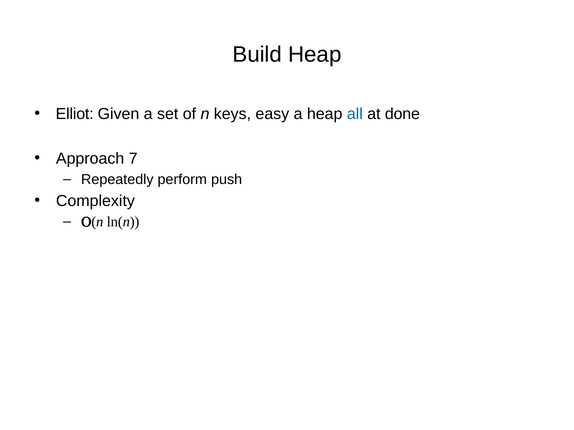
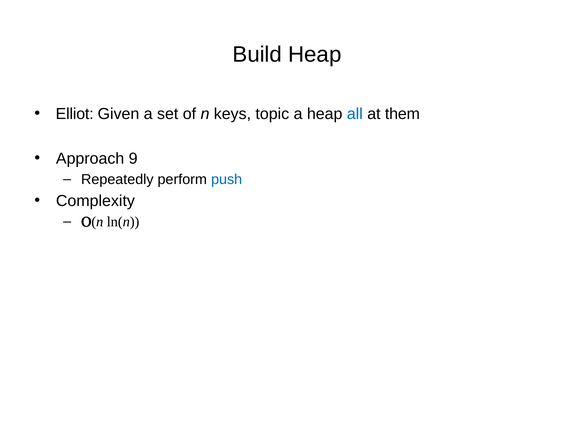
easy: easy -> topic
done: done -> them
7: 7 -> 9
push colour: black -> blue
